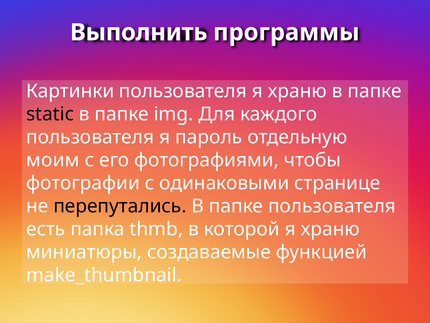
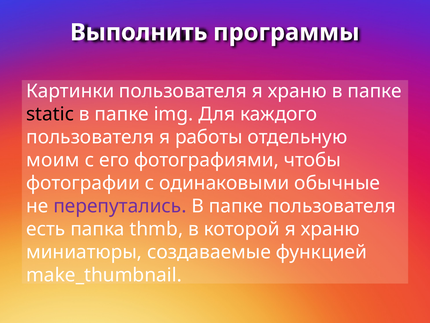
пароль: пароль -> работы
странице: странице -> обычные
перепутались colour: black -> purple
